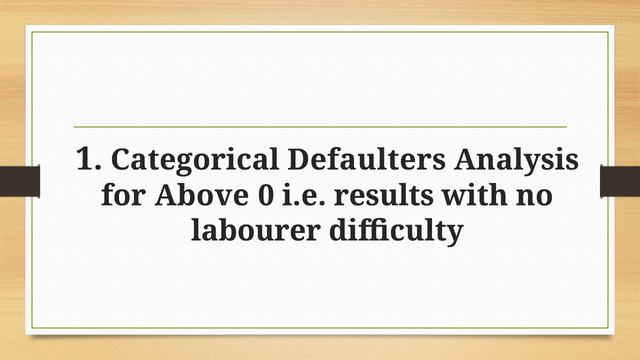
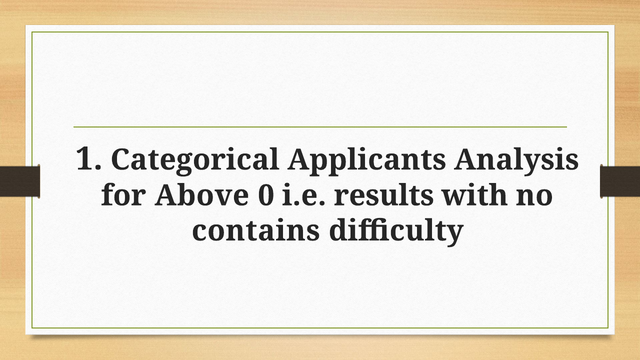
Defaulters: Defaulters -> Applicants
labourer: labourer -> contains
